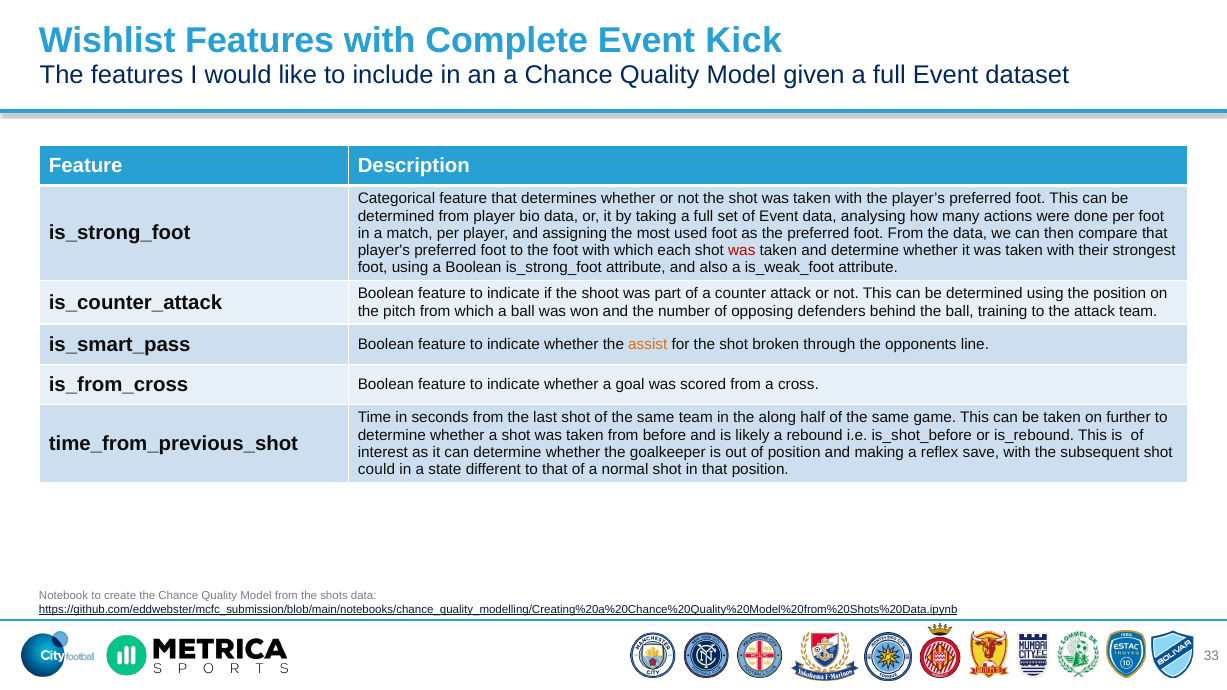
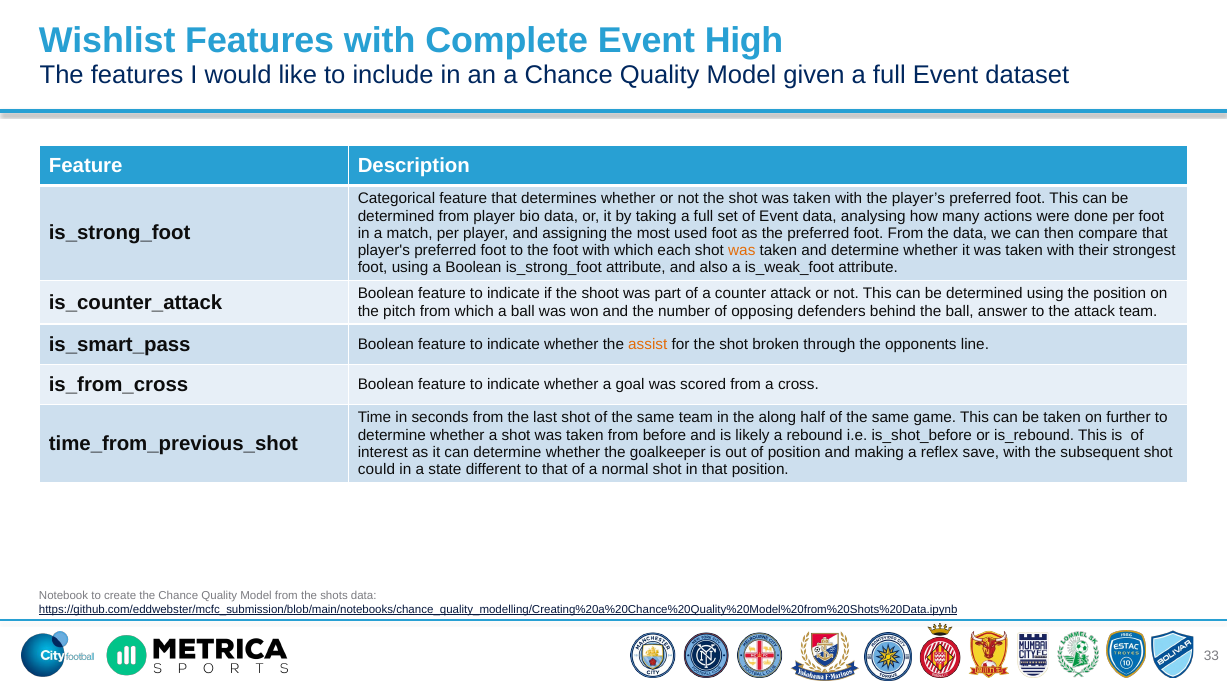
Kick: Kick -> High
was at (742, 250) colour: red -> orange
training: training -> answer
